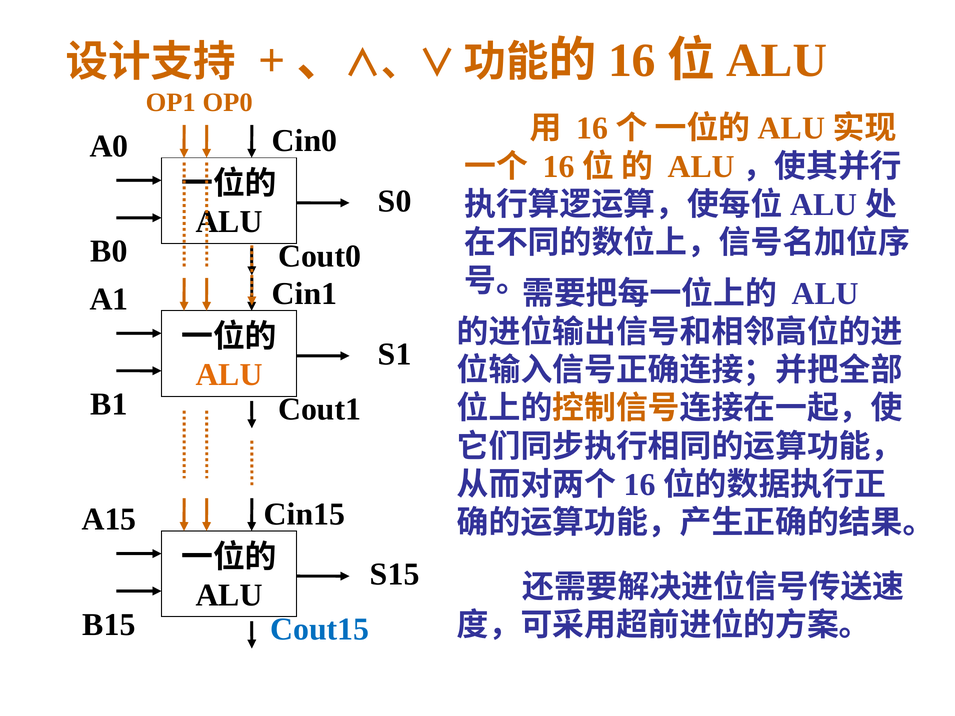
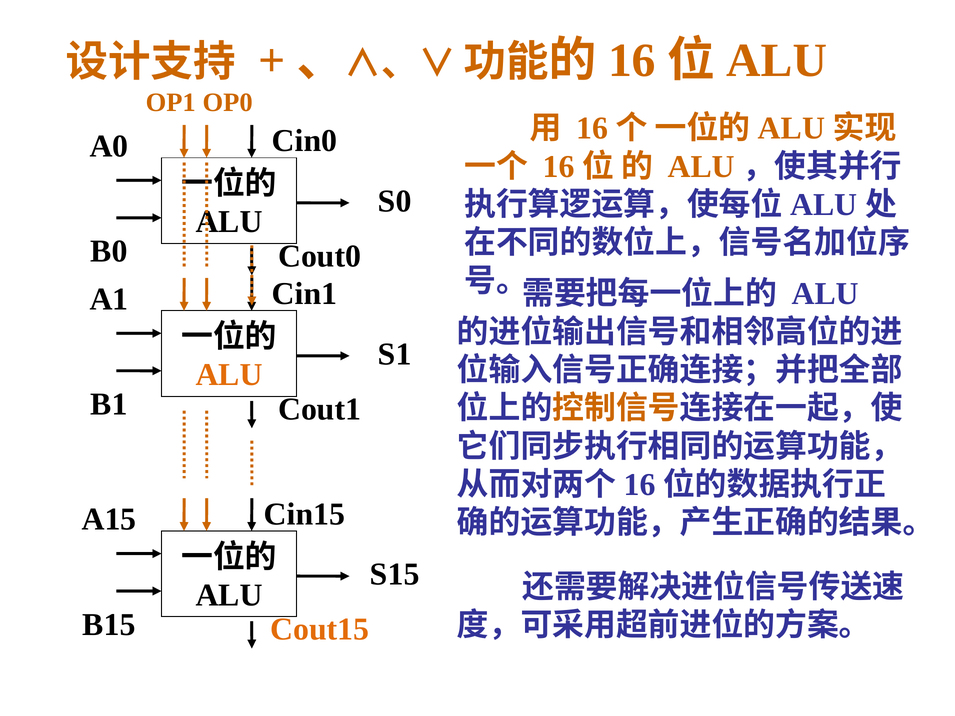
Cout15 colour: blue -> orange
